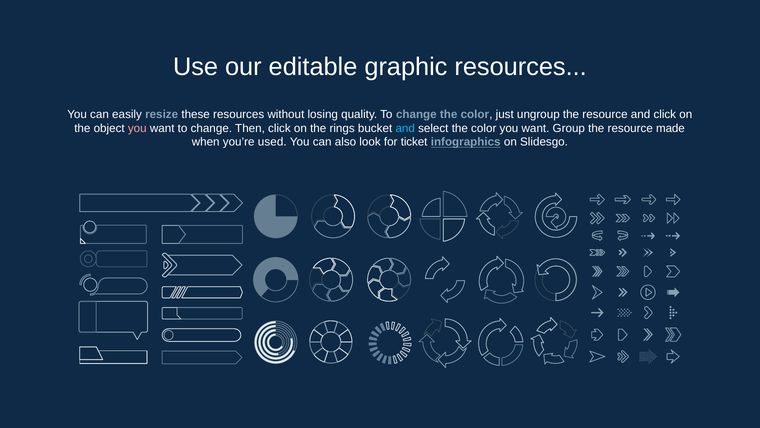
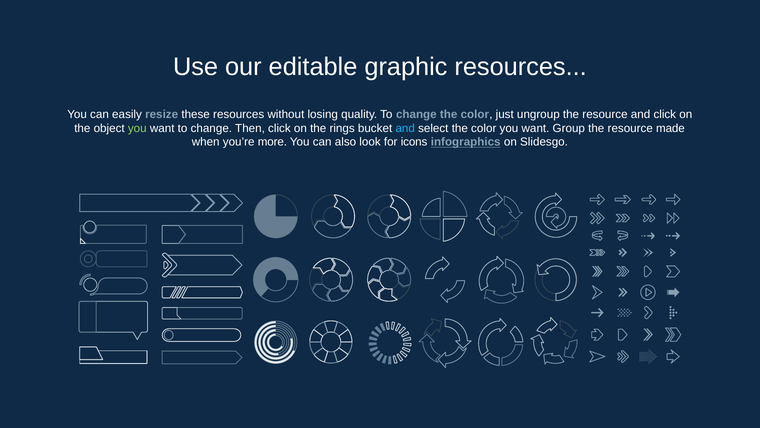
you at (137, 128) colour: pink -> light green
used: used -> more
ticket: ticket -> icons
